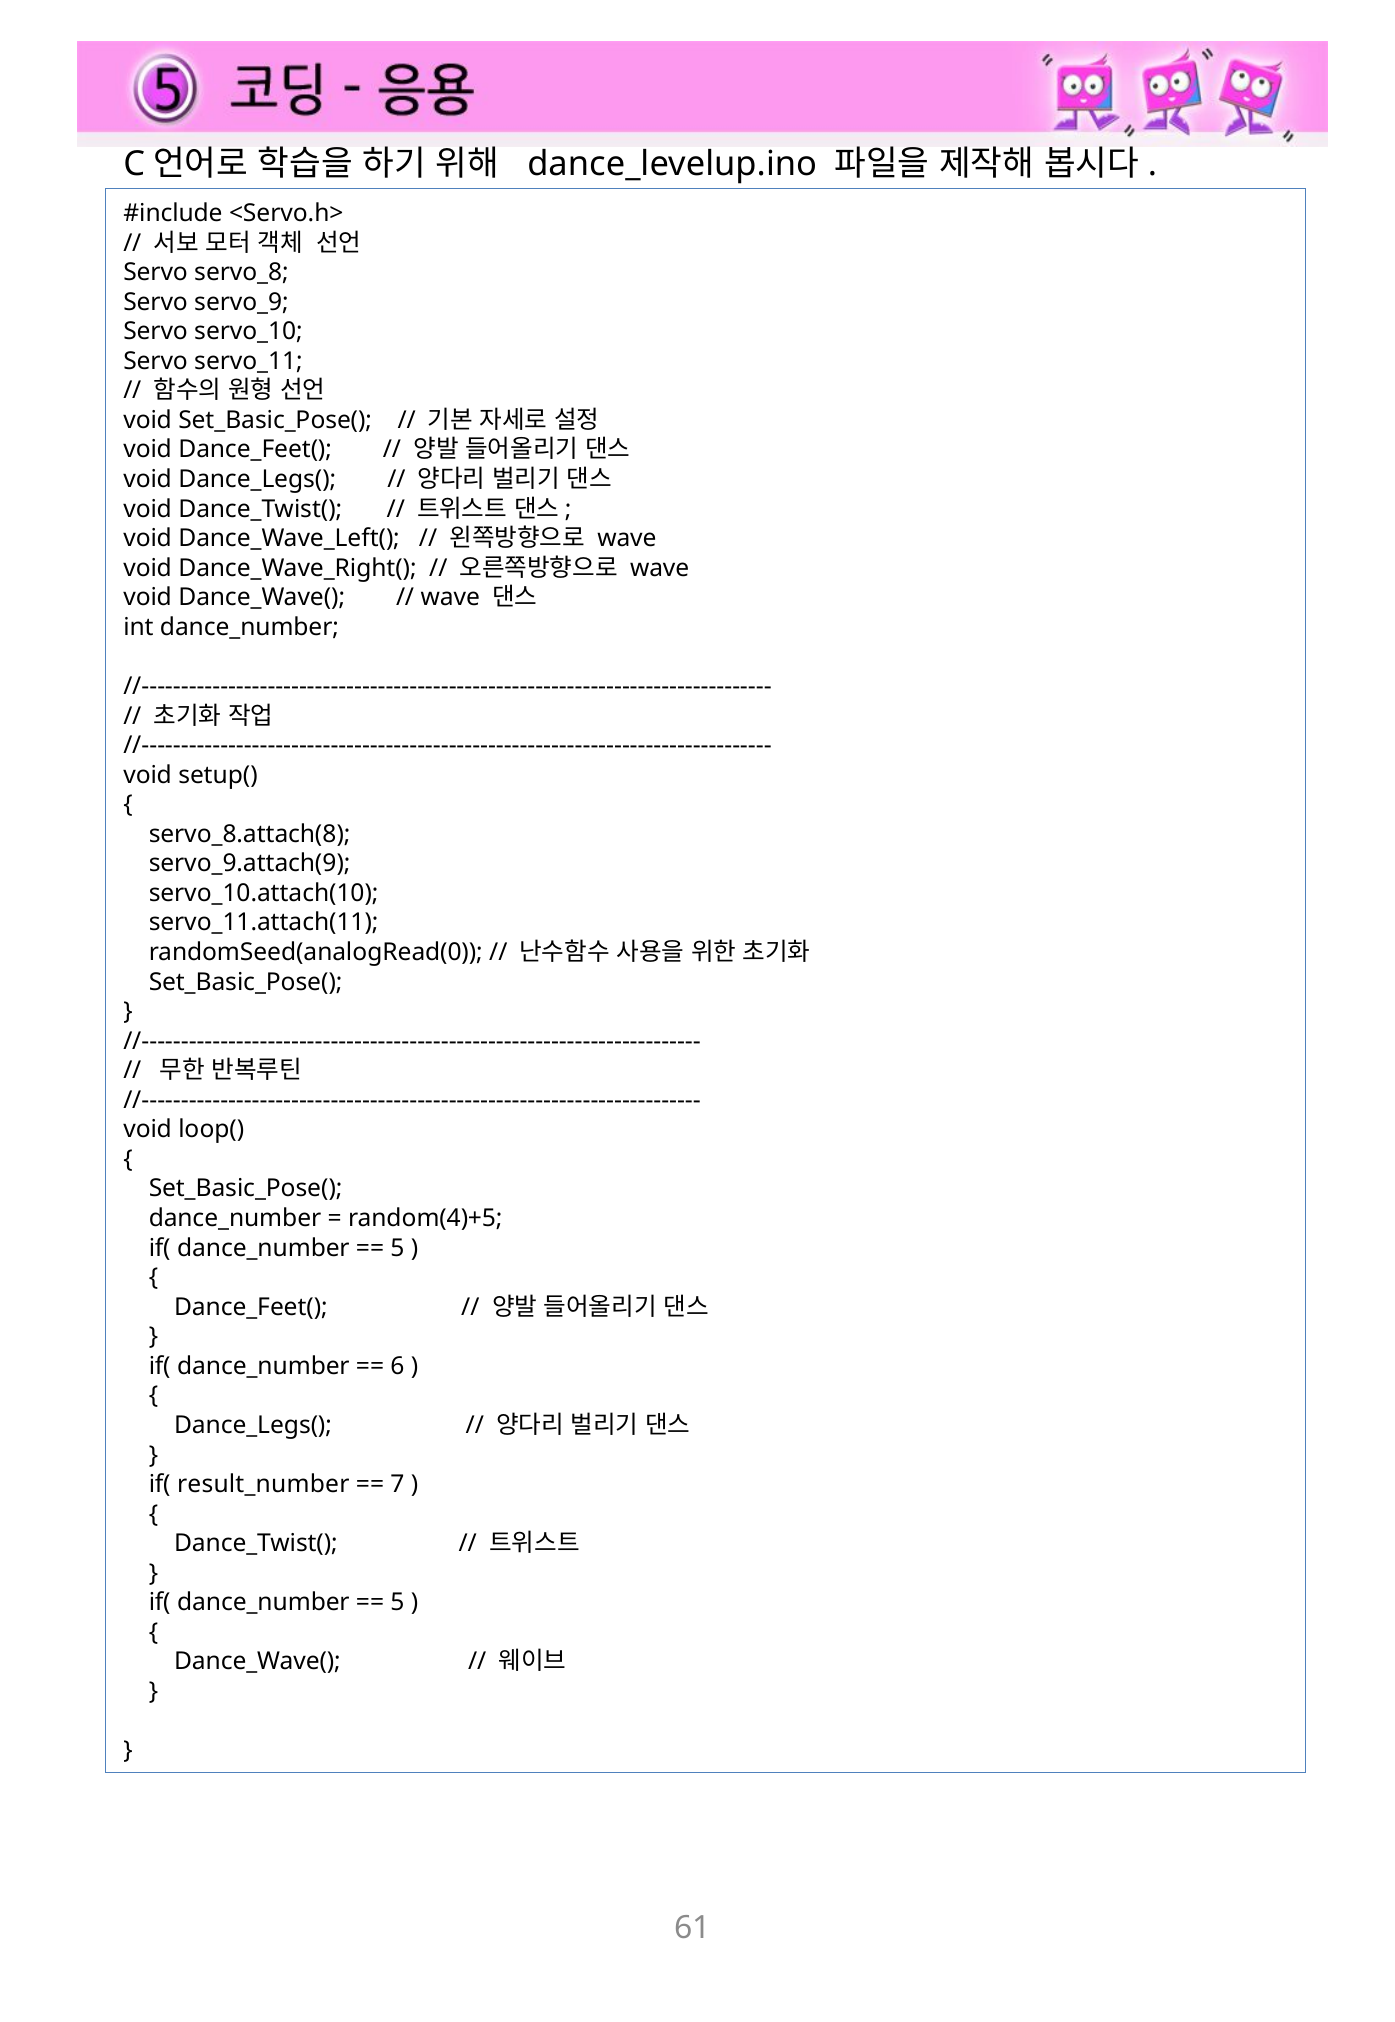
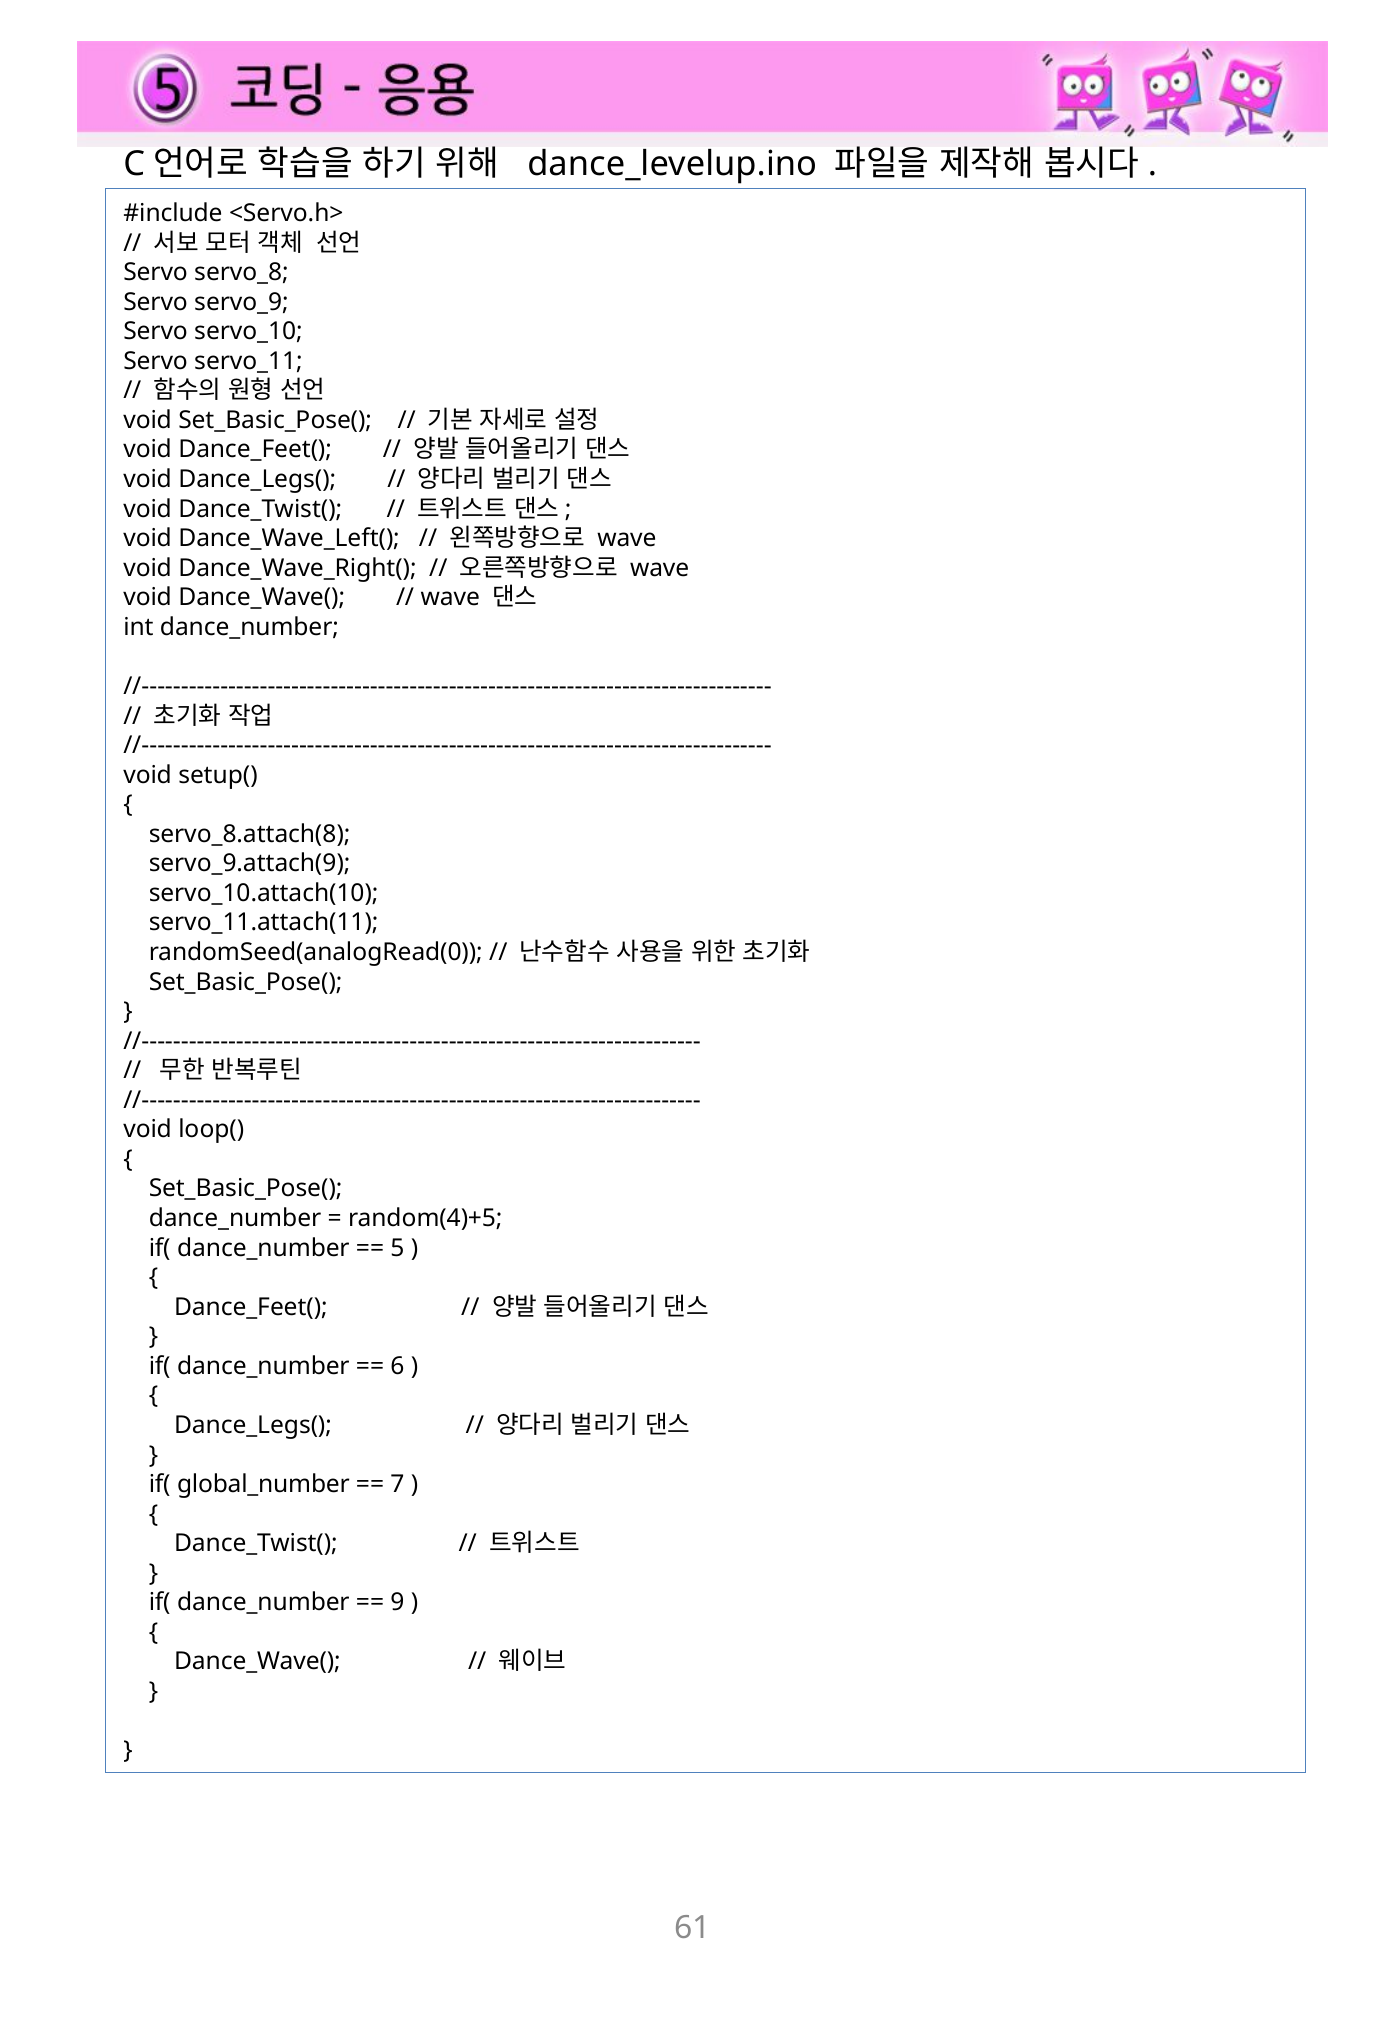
result_number: result_number -> global_number
5 at (398, 1603): 5 -> 9
